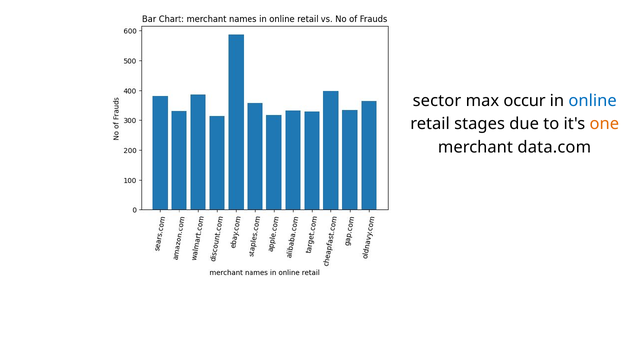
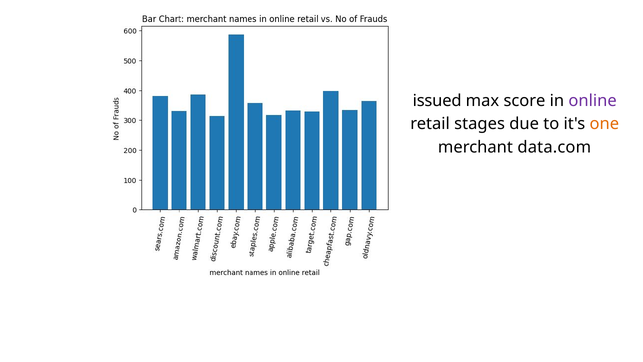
sector: sector -> issued
occur: occur -> score
online colour: blue -> purple
